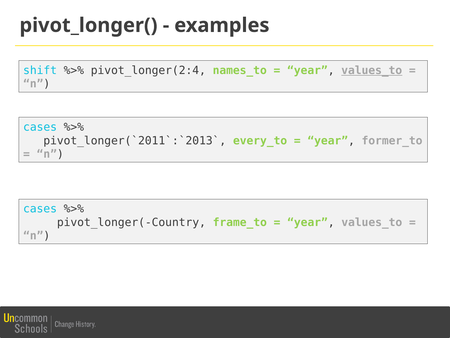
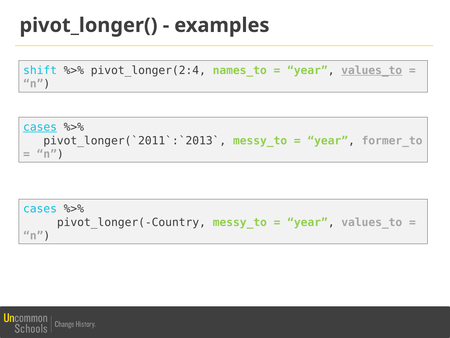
cases at (40, 127) underline: none -> present
every_to at (260, 140): every_to -> messy_to
pivot_longer(-Country frame_to: frame_to -> messy_to
